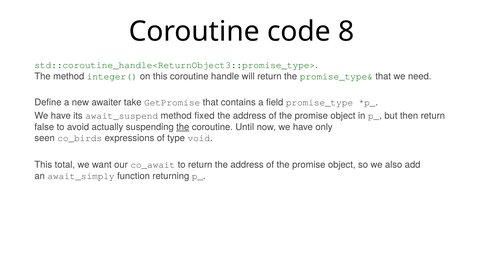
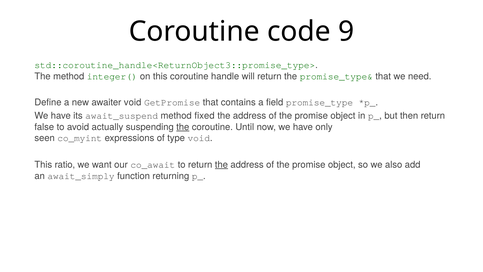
8: 8 -> 9
awaiter take: take -> void
co_birds: co_birds -> co_myint
total: total -> ratio
the at (221, 165) underline: none -> present
